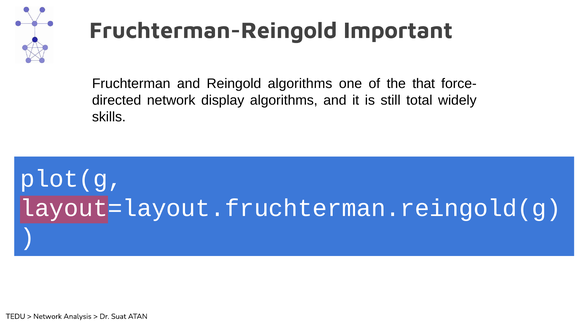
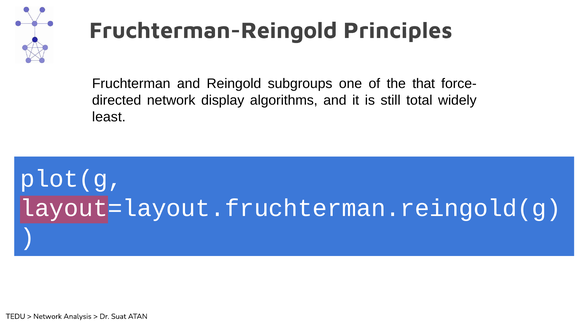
Important: Important -> Principles
Reingold algorithms: algorithms -> subgroups
skills: skills -> least
